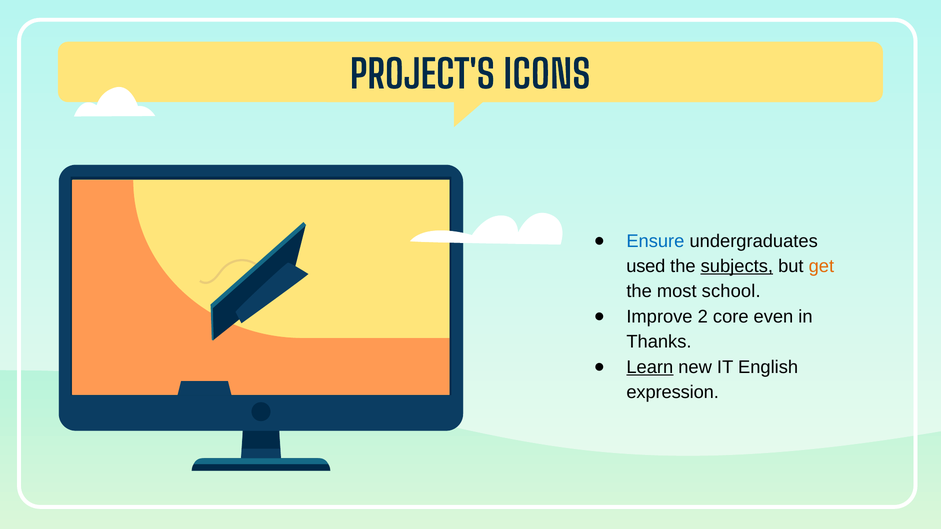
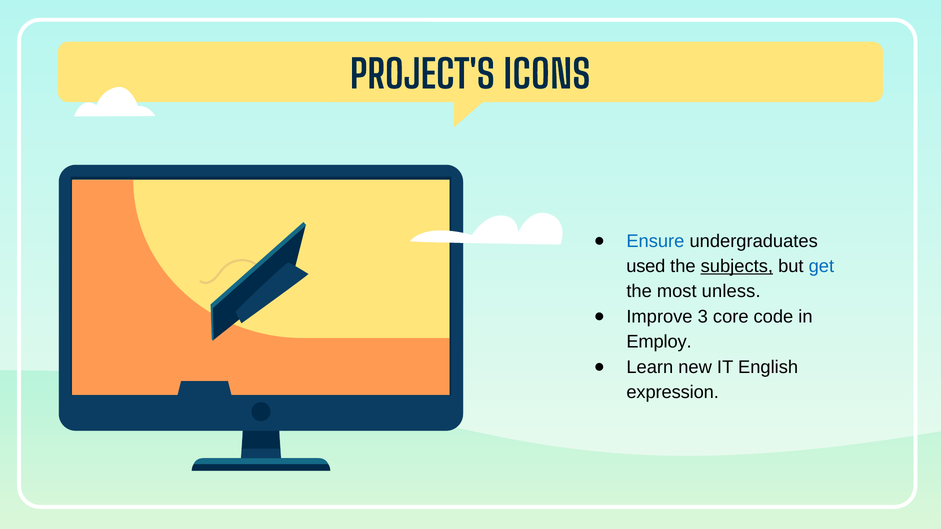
get colour: orange -> blue
school: school -> unless
2: 2 -> 3
even: even -> code
Thanks: Thanks -> Employ
Learn underline: present -> none
